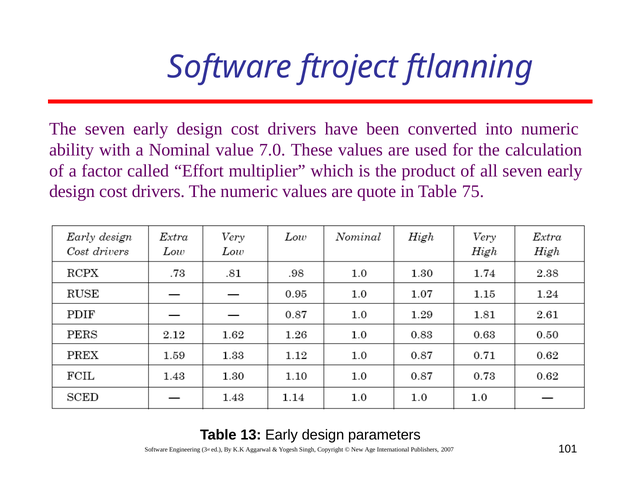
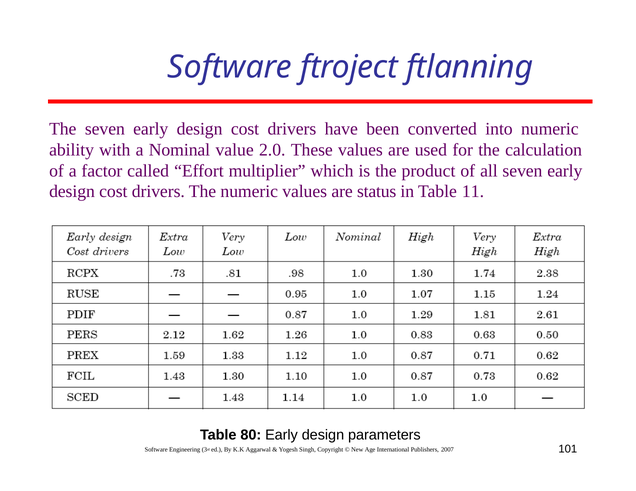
7.0: 7.0 -> 2.0
quote: quote -> status
75: 75 -> 11
13: 13 -> 80
